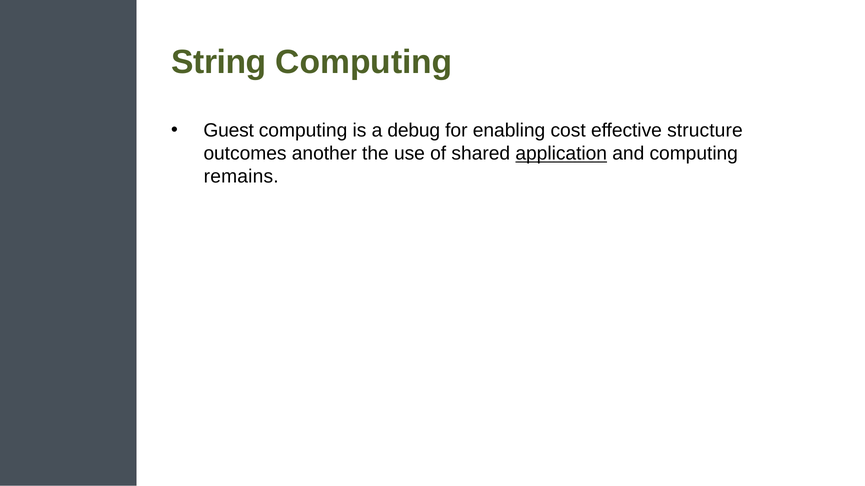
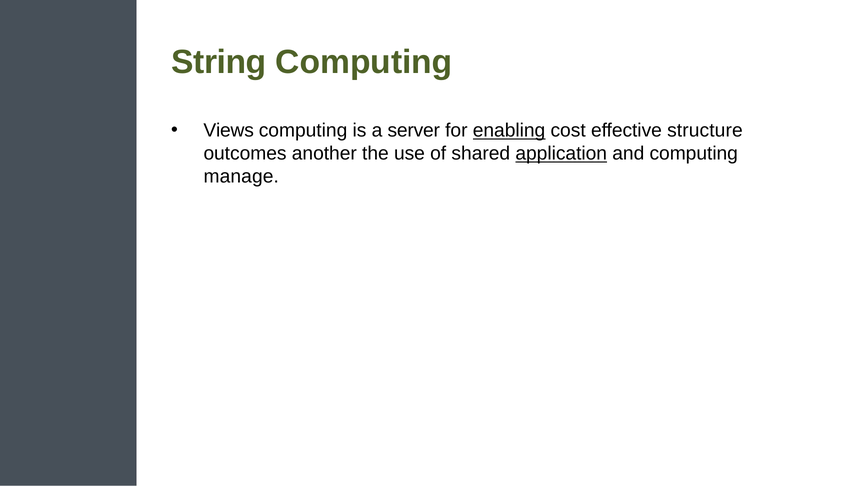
Guest: Guest -> Views
debug: debug -> server
enabling underline: none -> present
remains: remains -> manage
